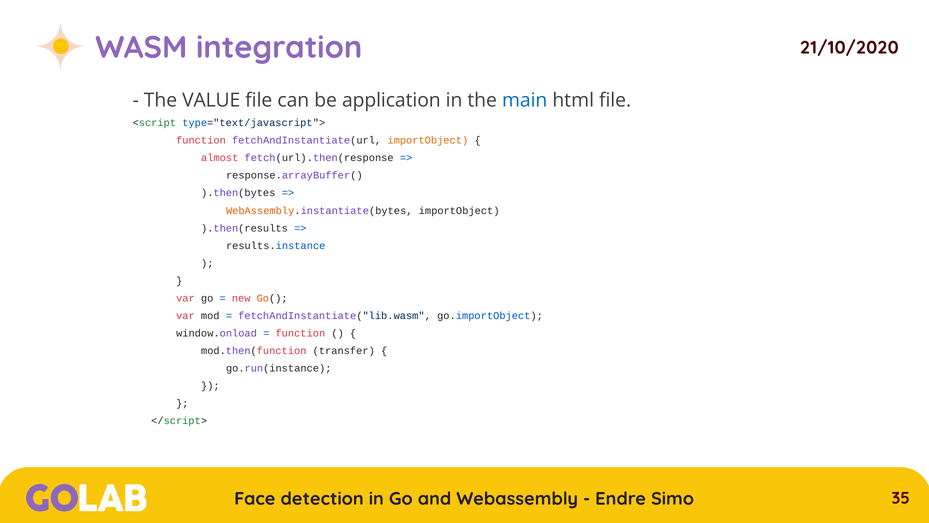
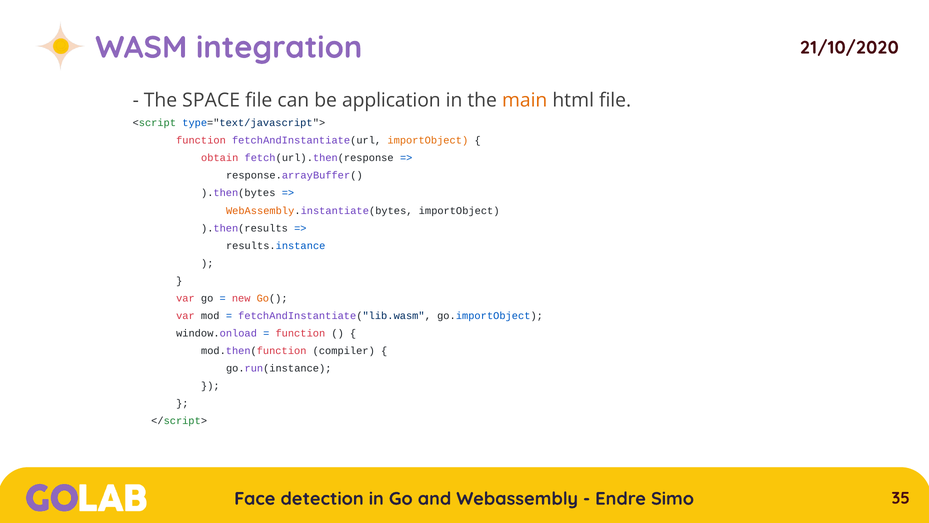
VALUE: VALUE -> SPACE
main colour: blue -> orange
almost: almost -> obtain
transfer: transfer -> compiler
